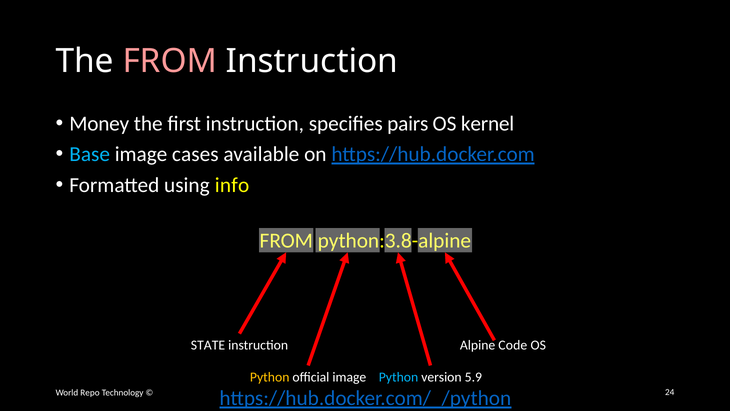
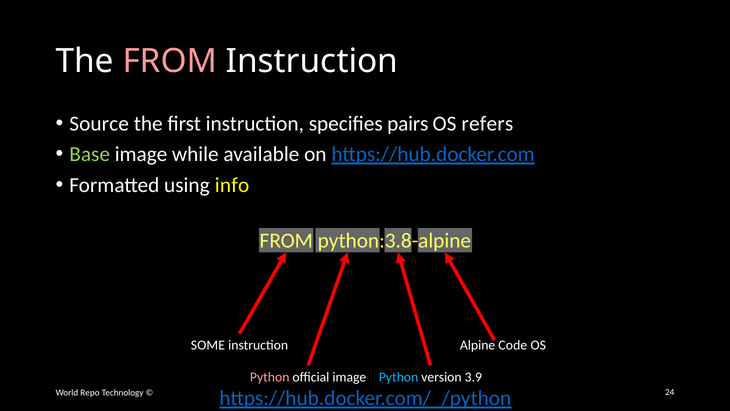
Money: Money -> Source
kernel: kernel -> refers
Base colour: light blue -> light green
cases: cases -> while
STATE: STATE -> SOME
Python at (270, 377) colour: yellow -> pink
5.9: 5.9 -> 3.9
